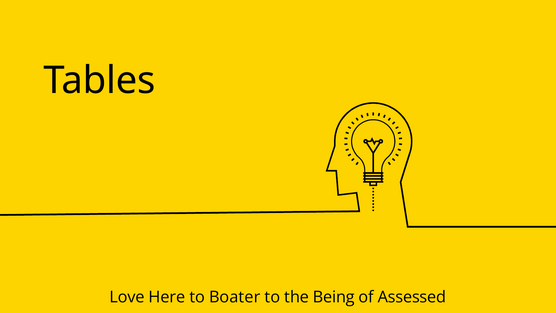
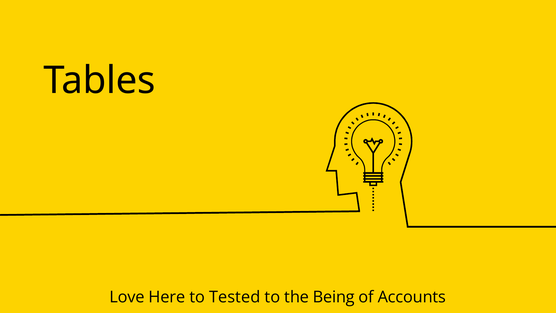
Boater: Boater -> Tested
Assessed: Assessed -> Accounts
